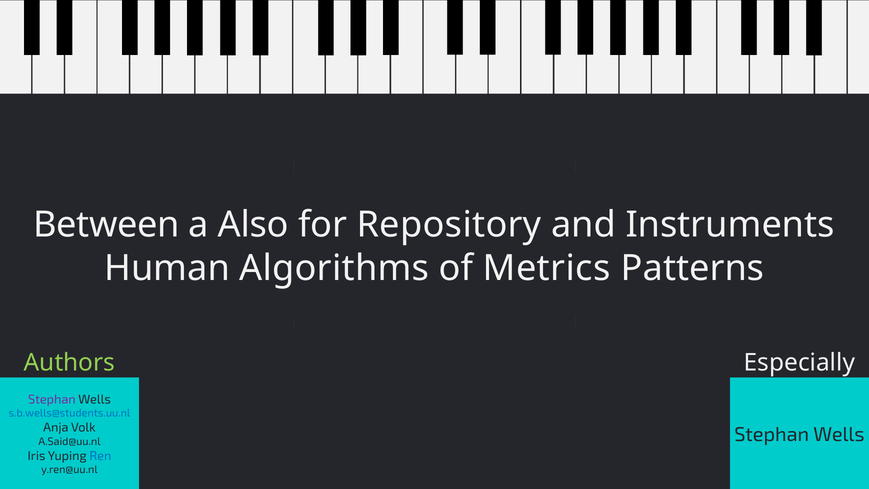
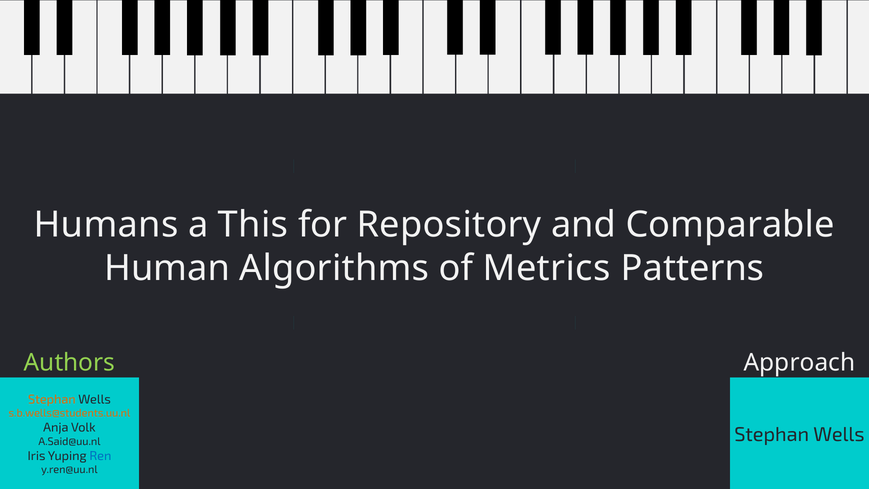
Between: Between -> Humans
Also: Also -> This
Instruments: Instruments -> Comparable
Especially: Especially -> Approach
Stephan at (52, 399) colour: purple -> orange
s.b.wells@students.uu.nl colour: blue -> orange
